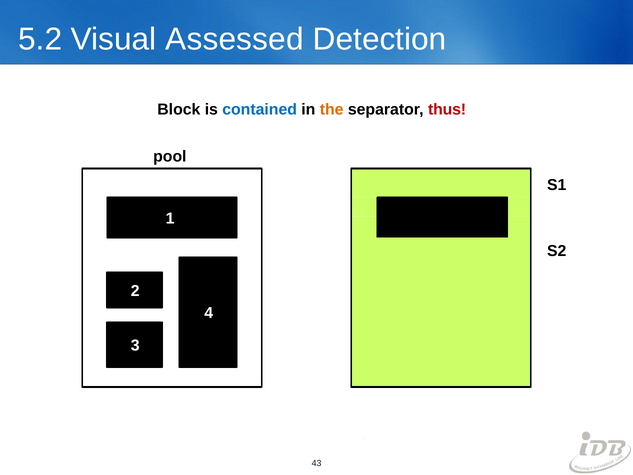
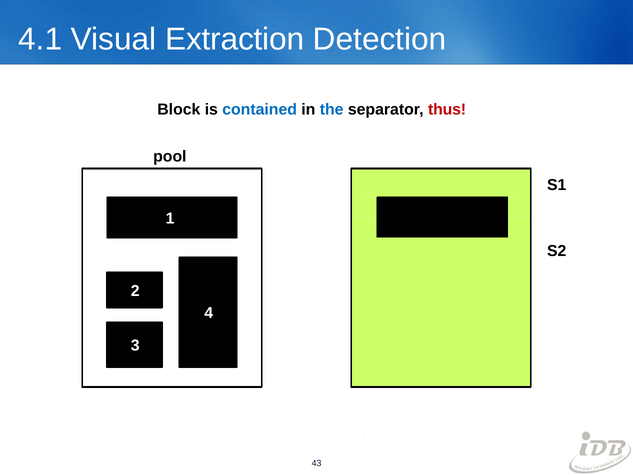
5.2: 5.2 -> 4.1
Assessed: Assessed -> Extraction
the colour: orange -> blue
